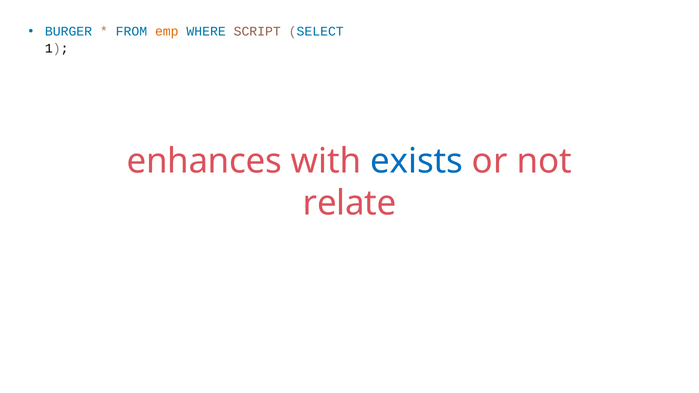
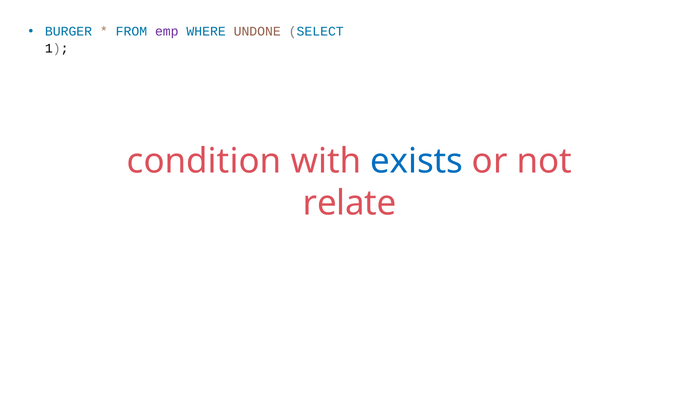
emp colour: orange -> purple
SCRIPT: SCRIPT -> UNDONE
enhances: enhances -> condition
